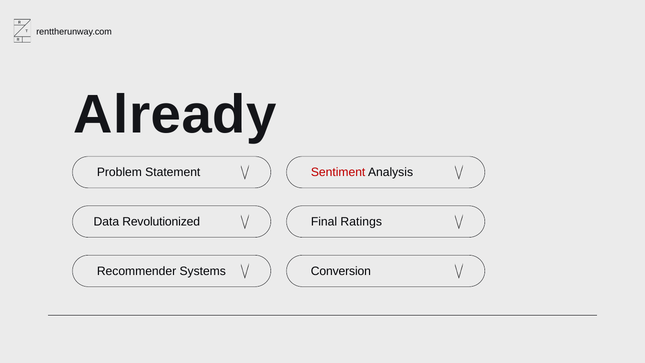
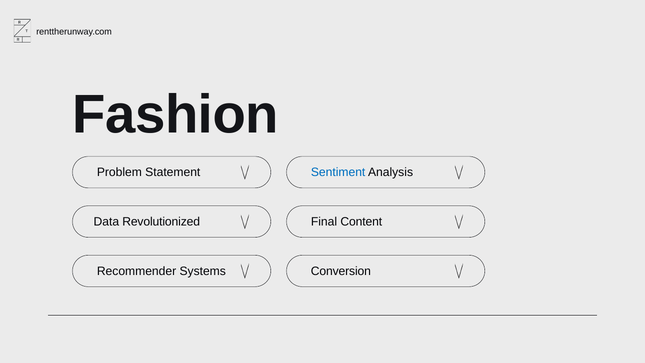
Already: Already -> Fashion
Sentiment colour: red -> blue
Ratings: Ratings -> Content
